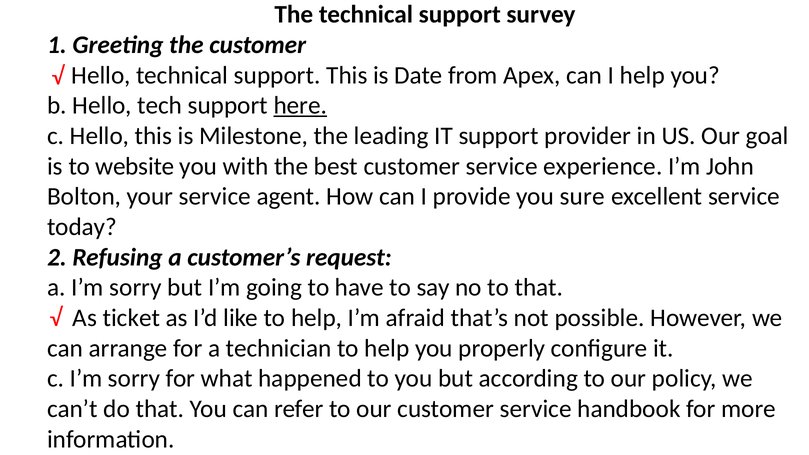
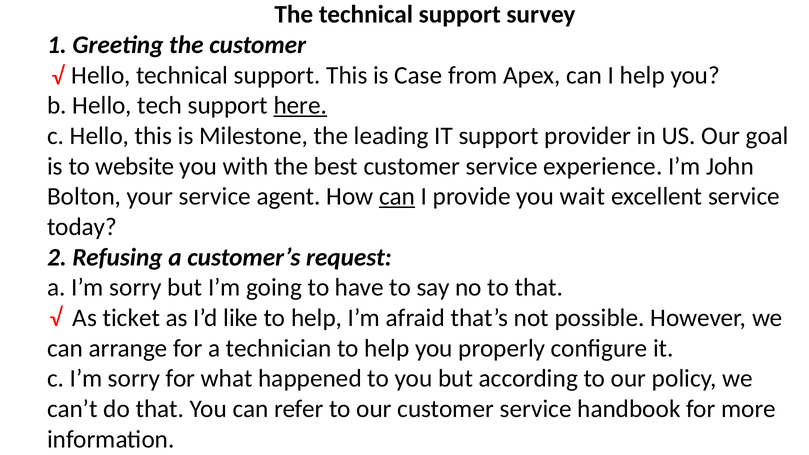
Date: Date -> Case
can at (397, 197) underline: none -> present
sure: sure -> wait
